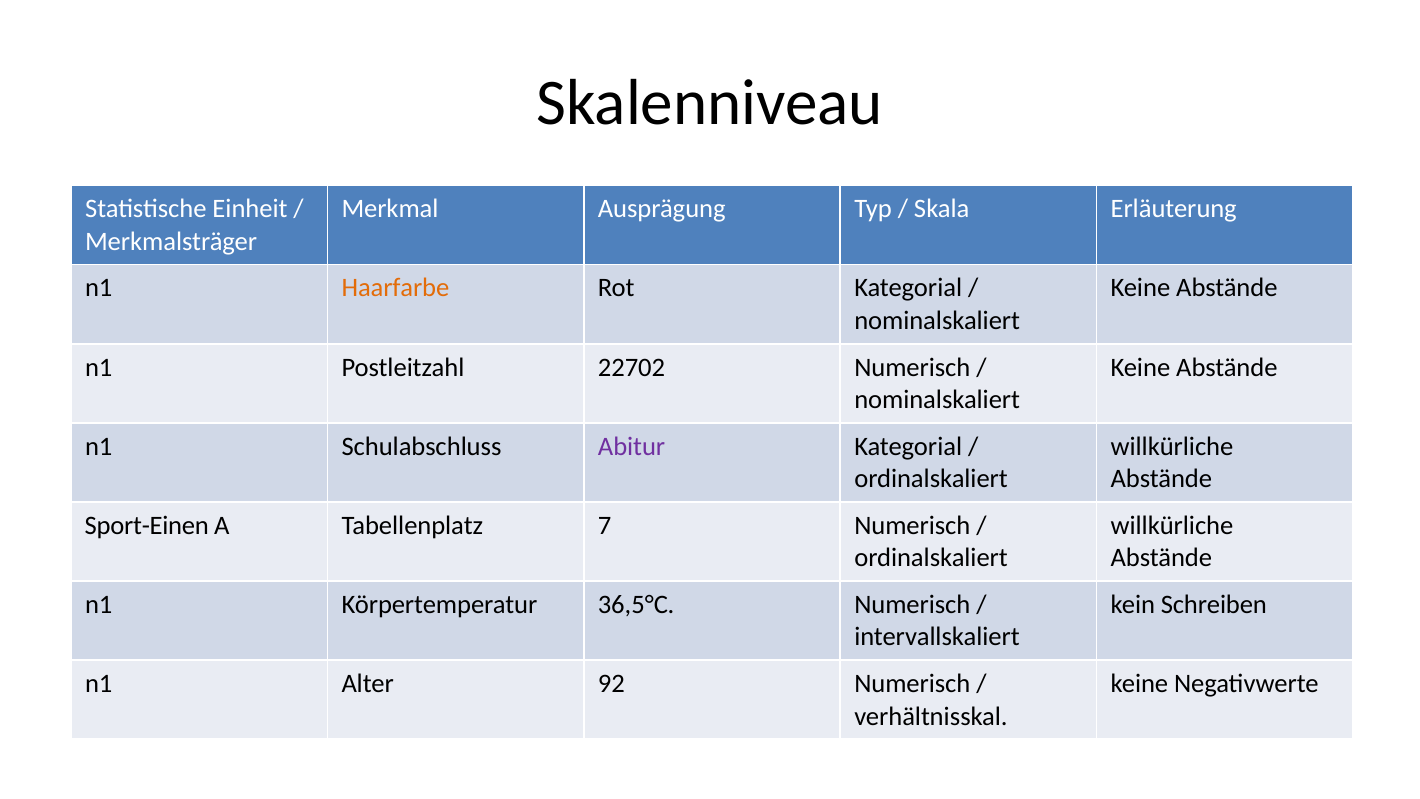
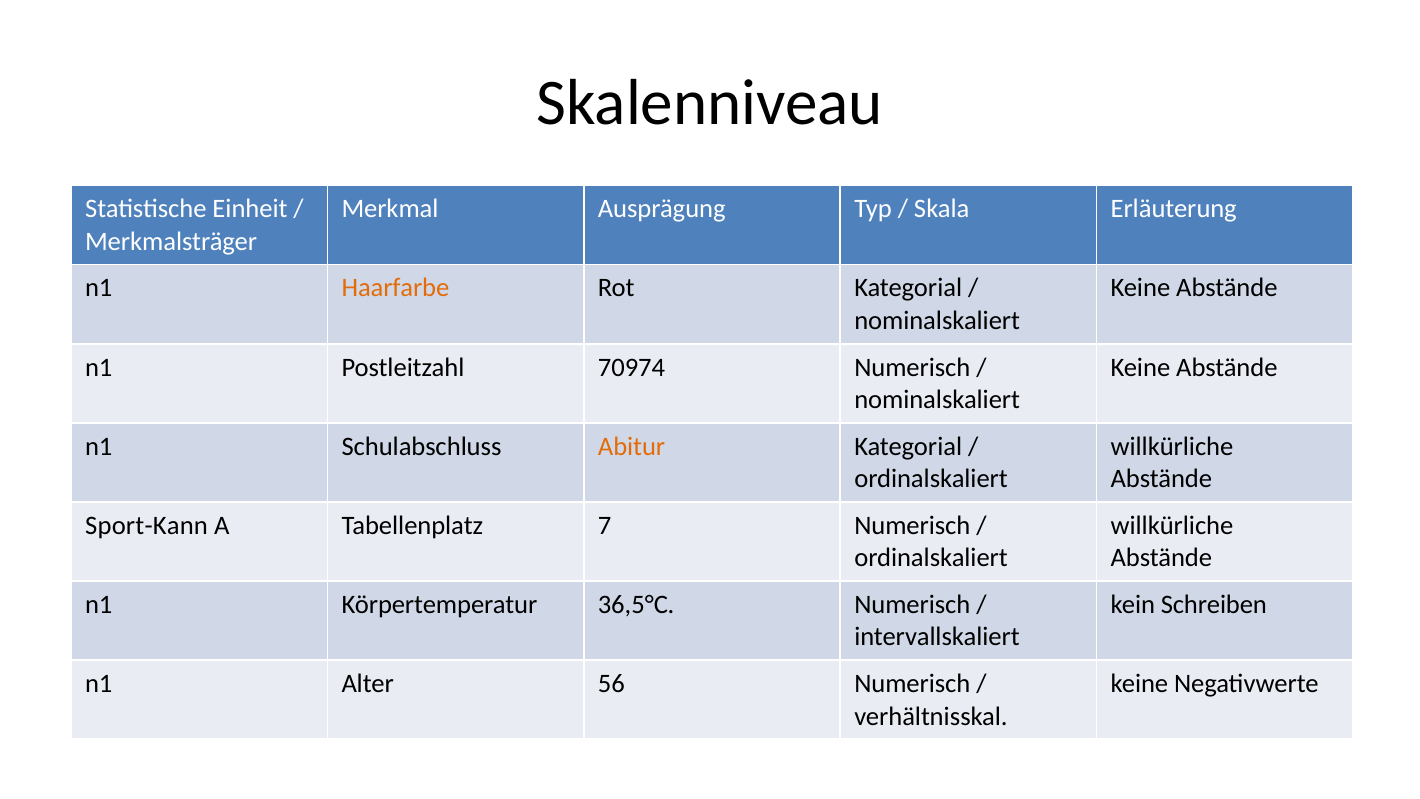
22702: 22702 -> 70974
Abitur colour: purple -> orange
Sport-Einen: Sport-Einen -> Sport-Kann
92: 92 -> 56
